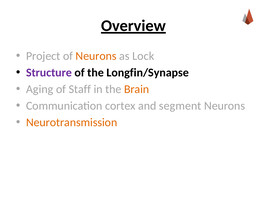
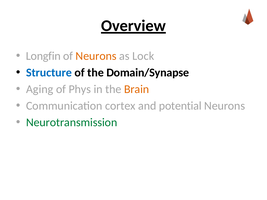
Project: Project -> Longfin
Structure colour: purple -> blue
Longfin/Synapse: Longfin/Synapse -> Domain/Synapse
Staff: Staff -> Phys
segment: segment -> potential
Neurotransmission colour: orange -> green
